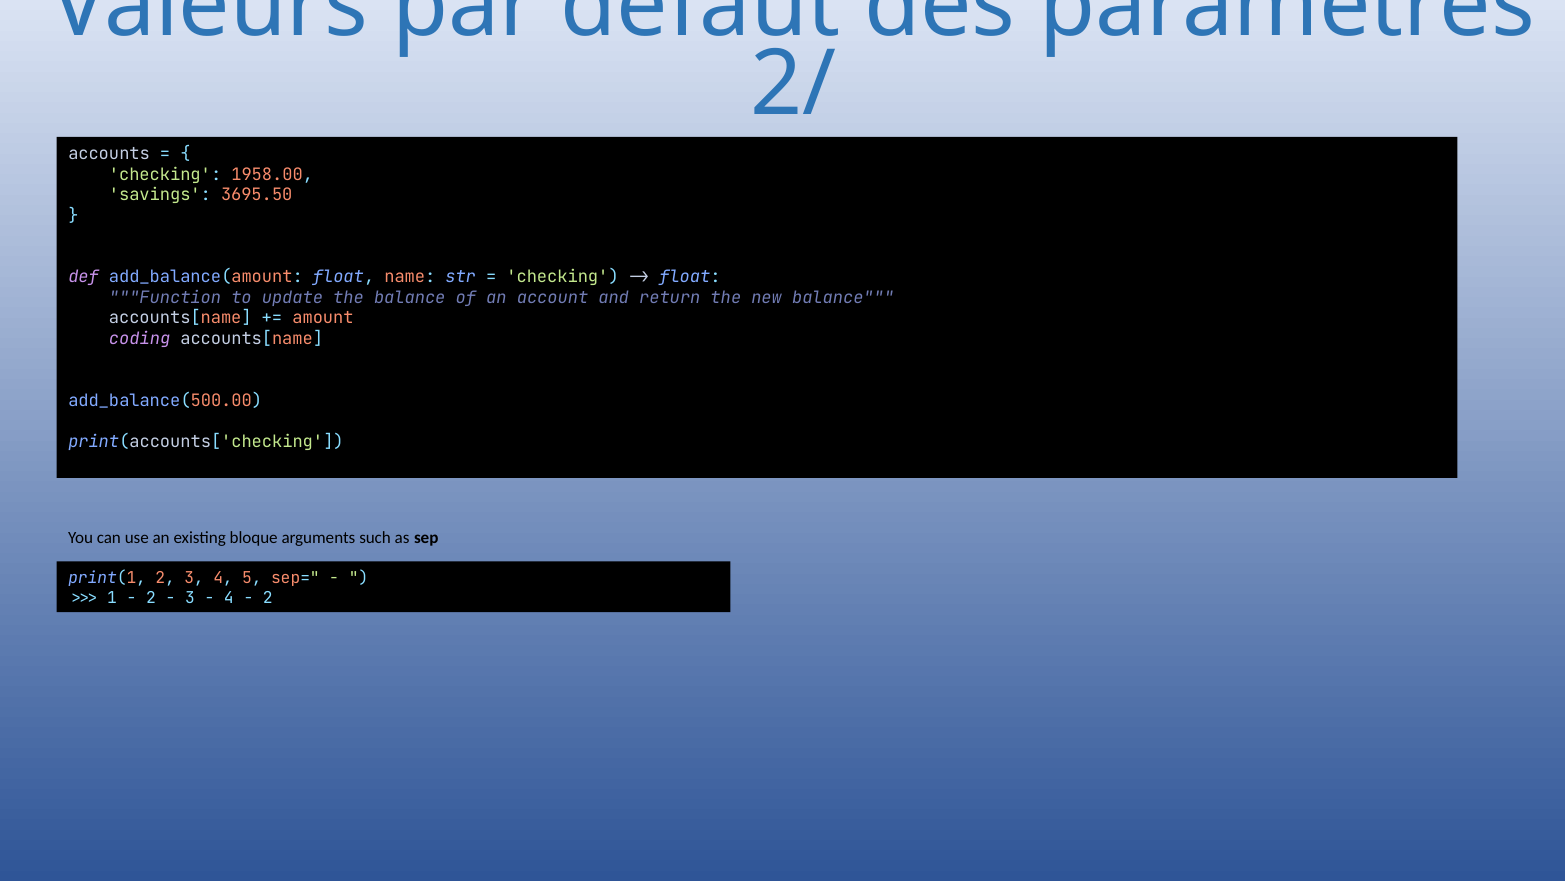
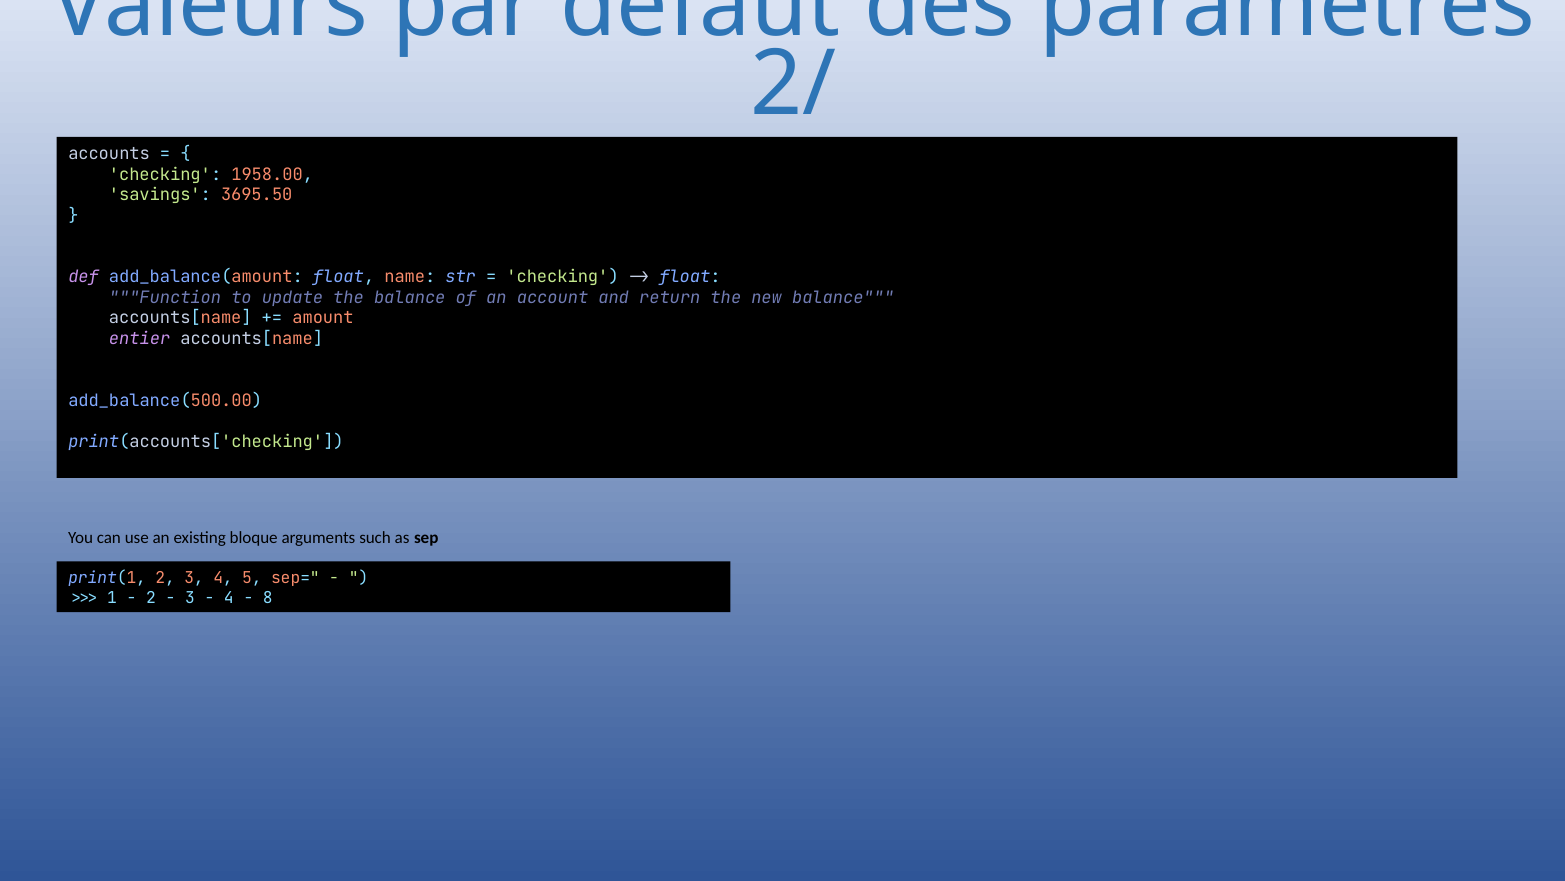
coding: coding -> entier
2 at (268, 597): 2 -> 8
